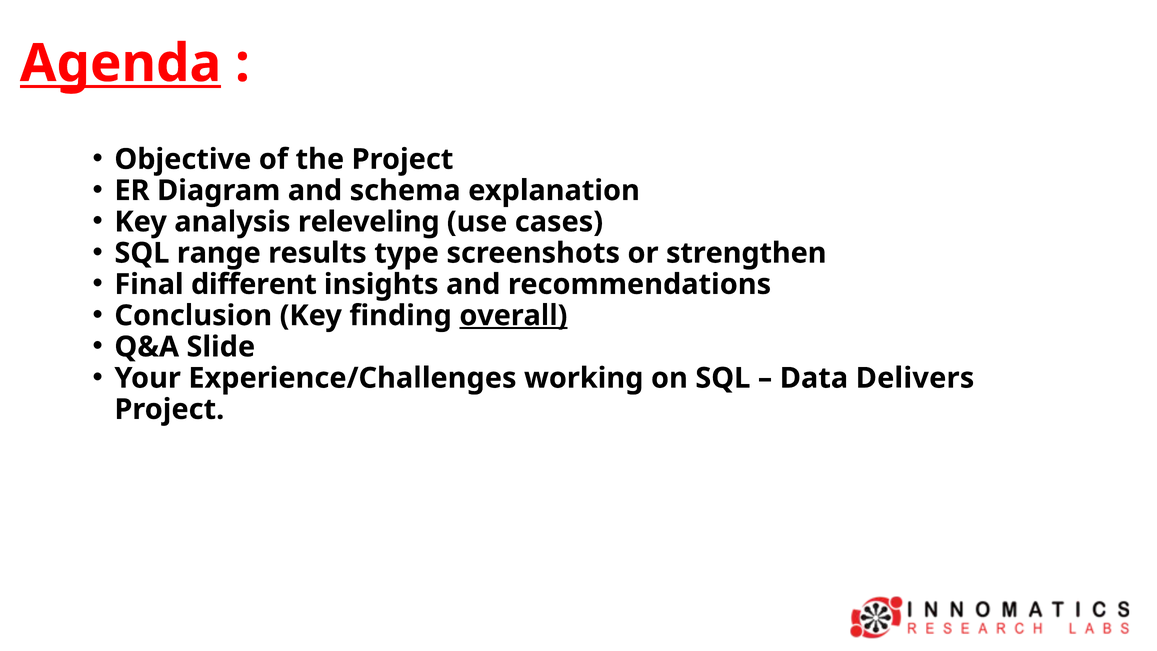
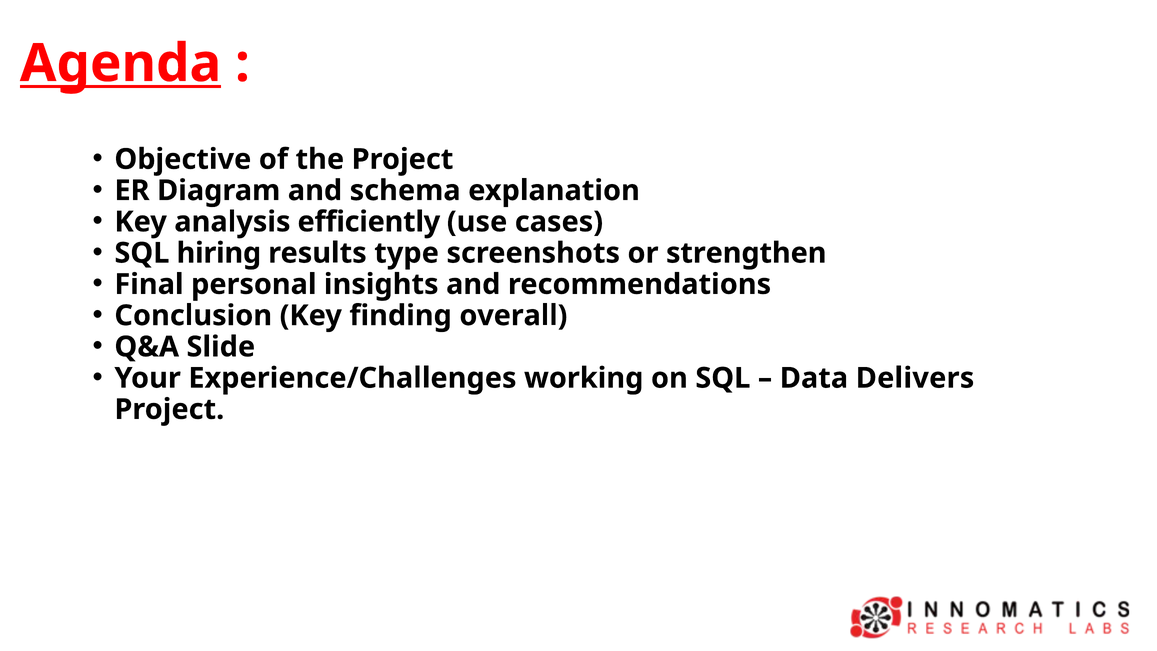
releveling: releveling -> efficiently
range: range -> hiring
different: different -> personal
overall underline: present -> none
